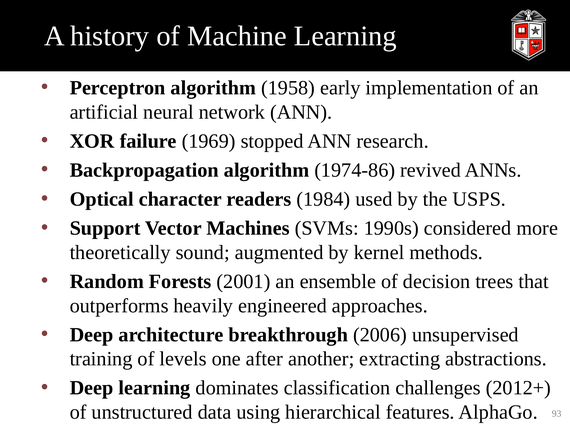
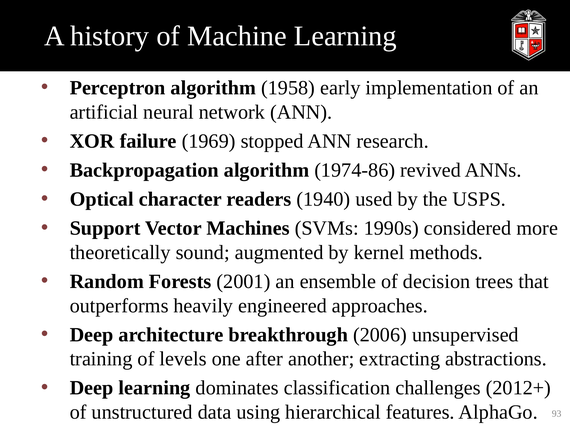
1984: 1984 -> 1940
